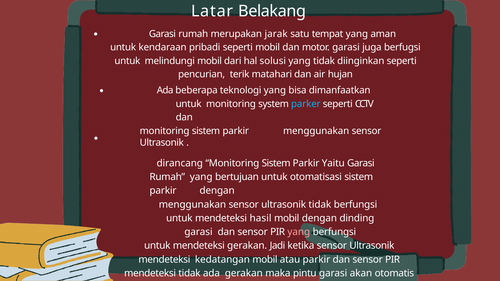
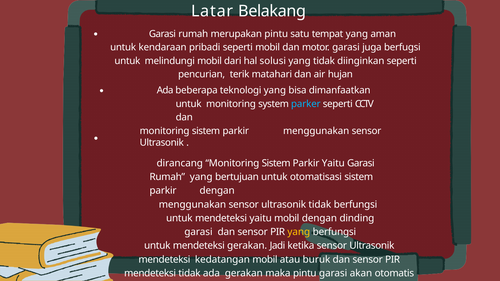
merupakan jarak: jarak -> pintu
mendeteksi hasil: hasil -> yaitu
yang at (299, 232) colour: pink -> yellow
atau parkir: parkir -> buruk
